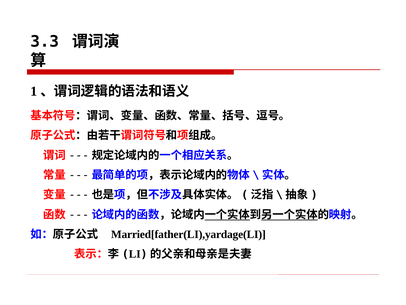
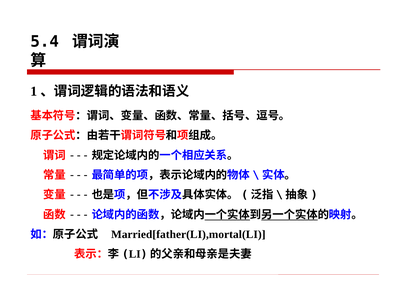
3.3: 3.3 -> 5.4
Married[father(LI),yardage(LI: Married[father(LI),yardage(LI -> Married[father(LI),mortal(LI
